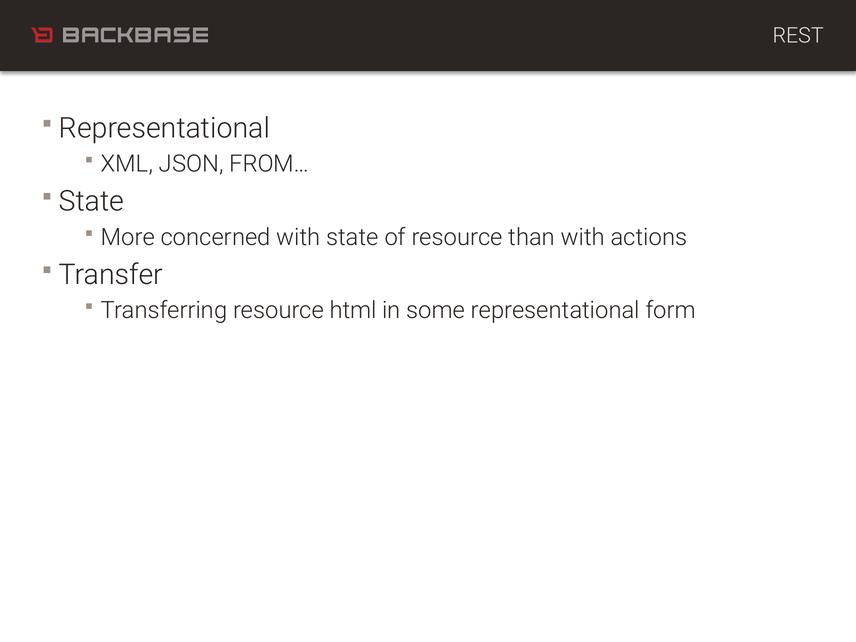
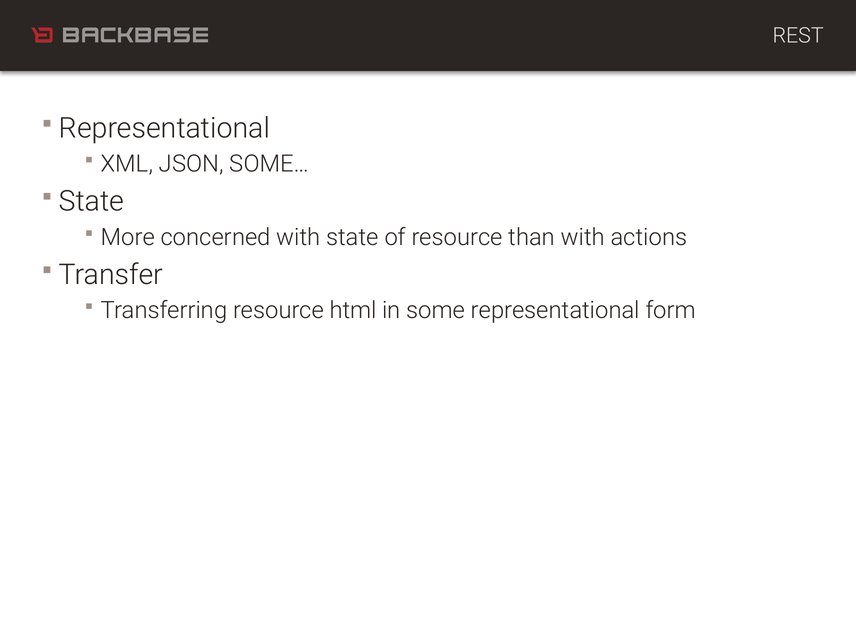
FROM…: FROM… -> SOME…
